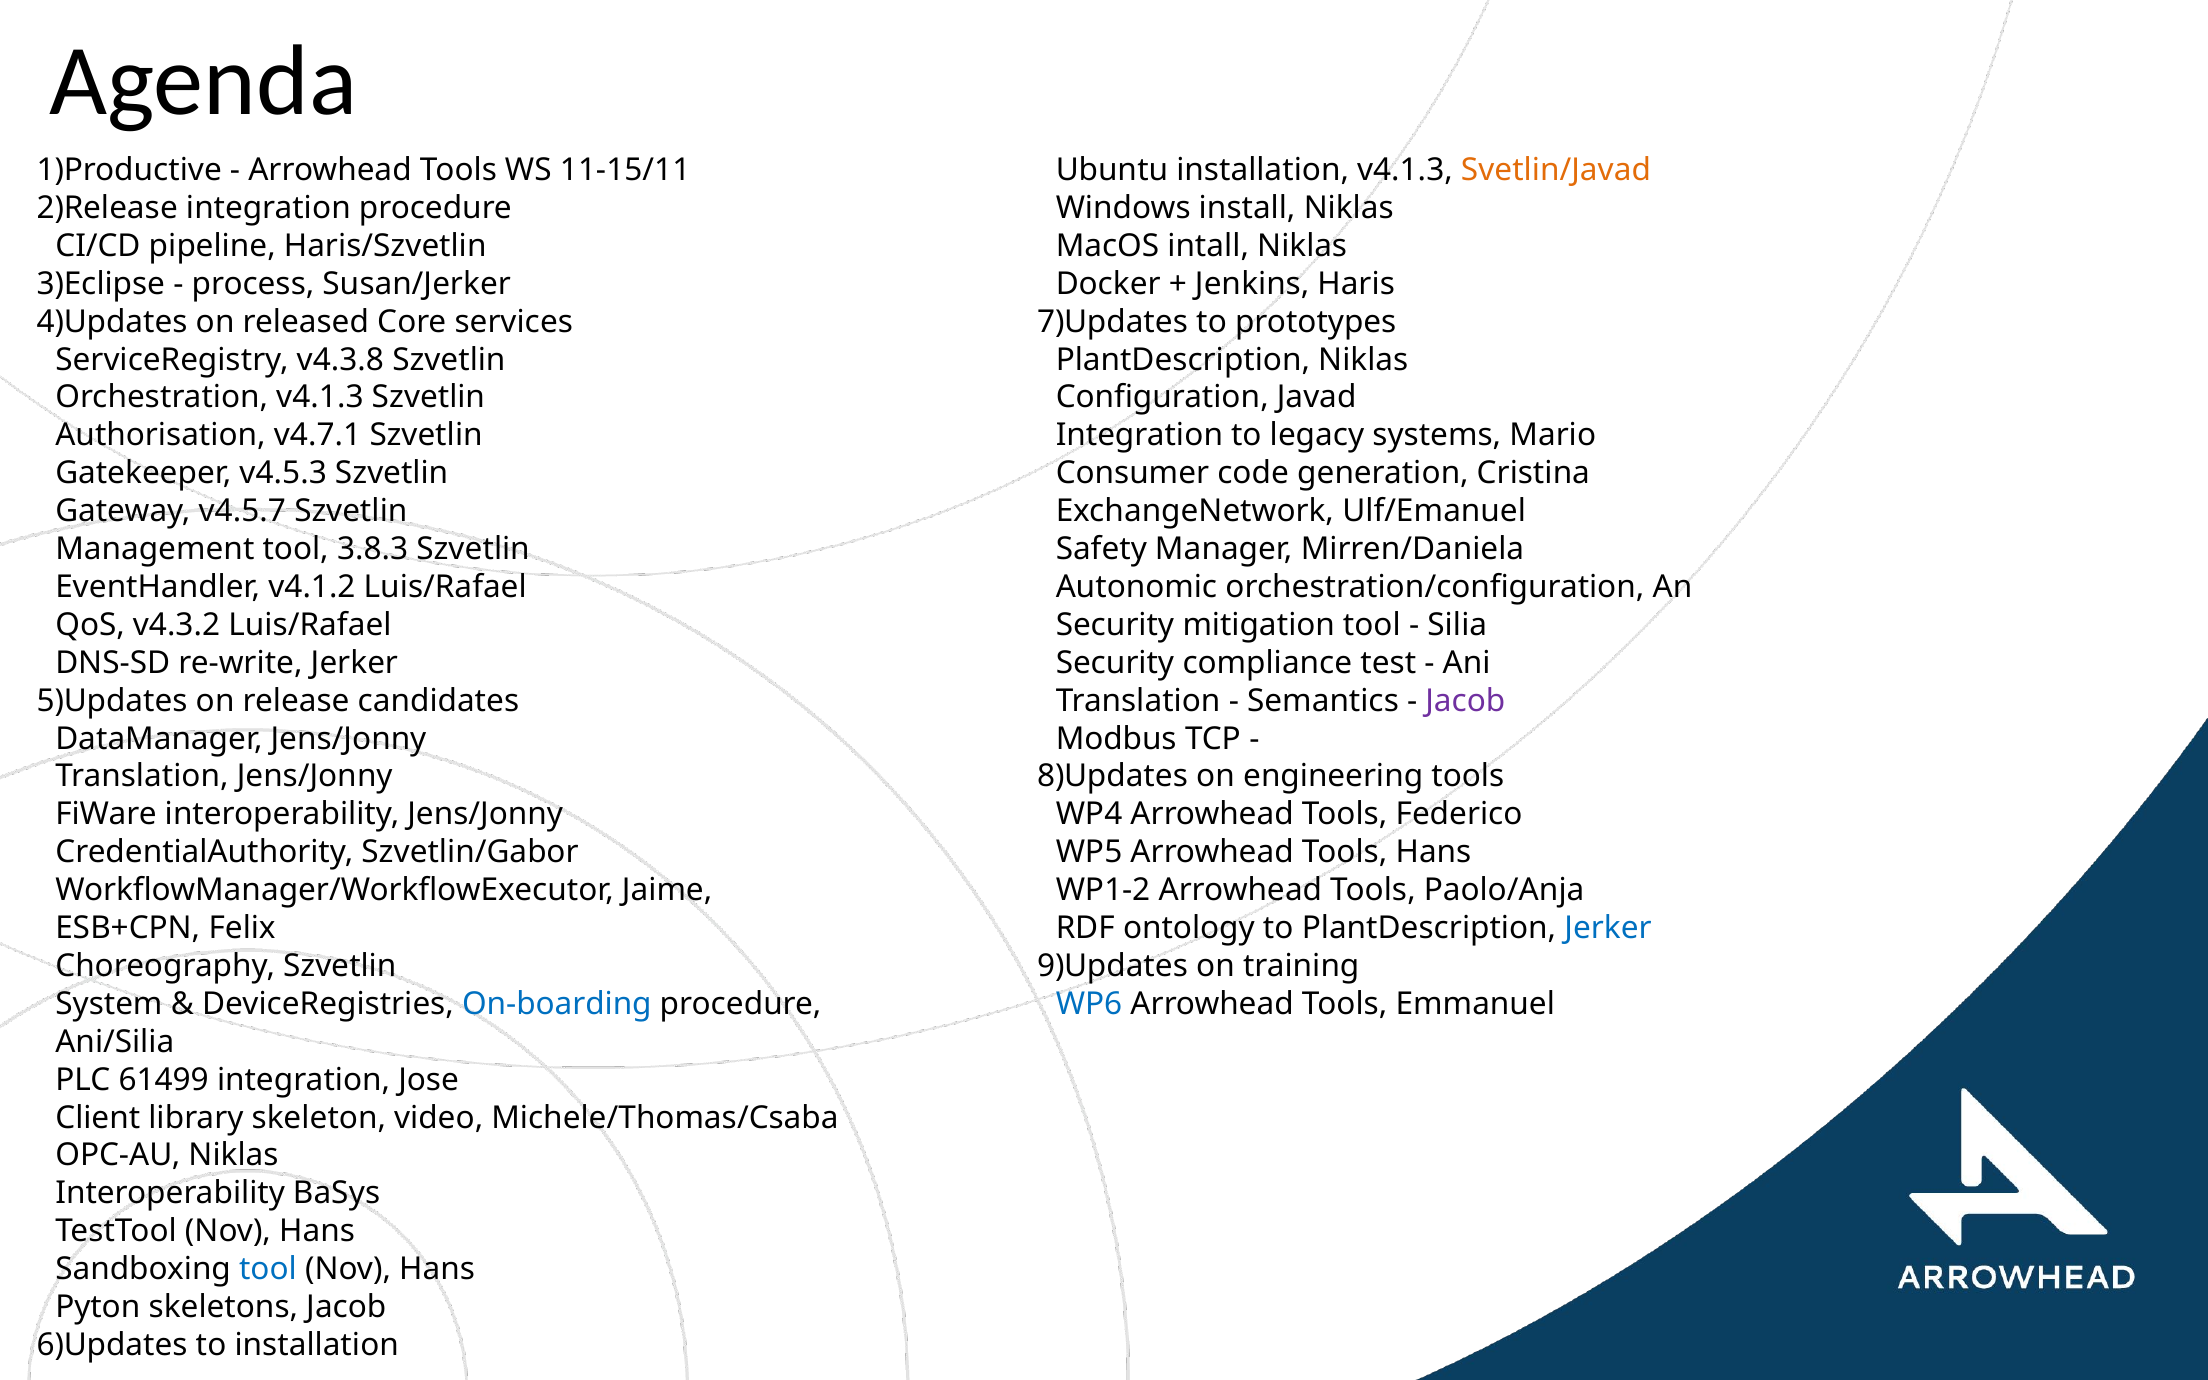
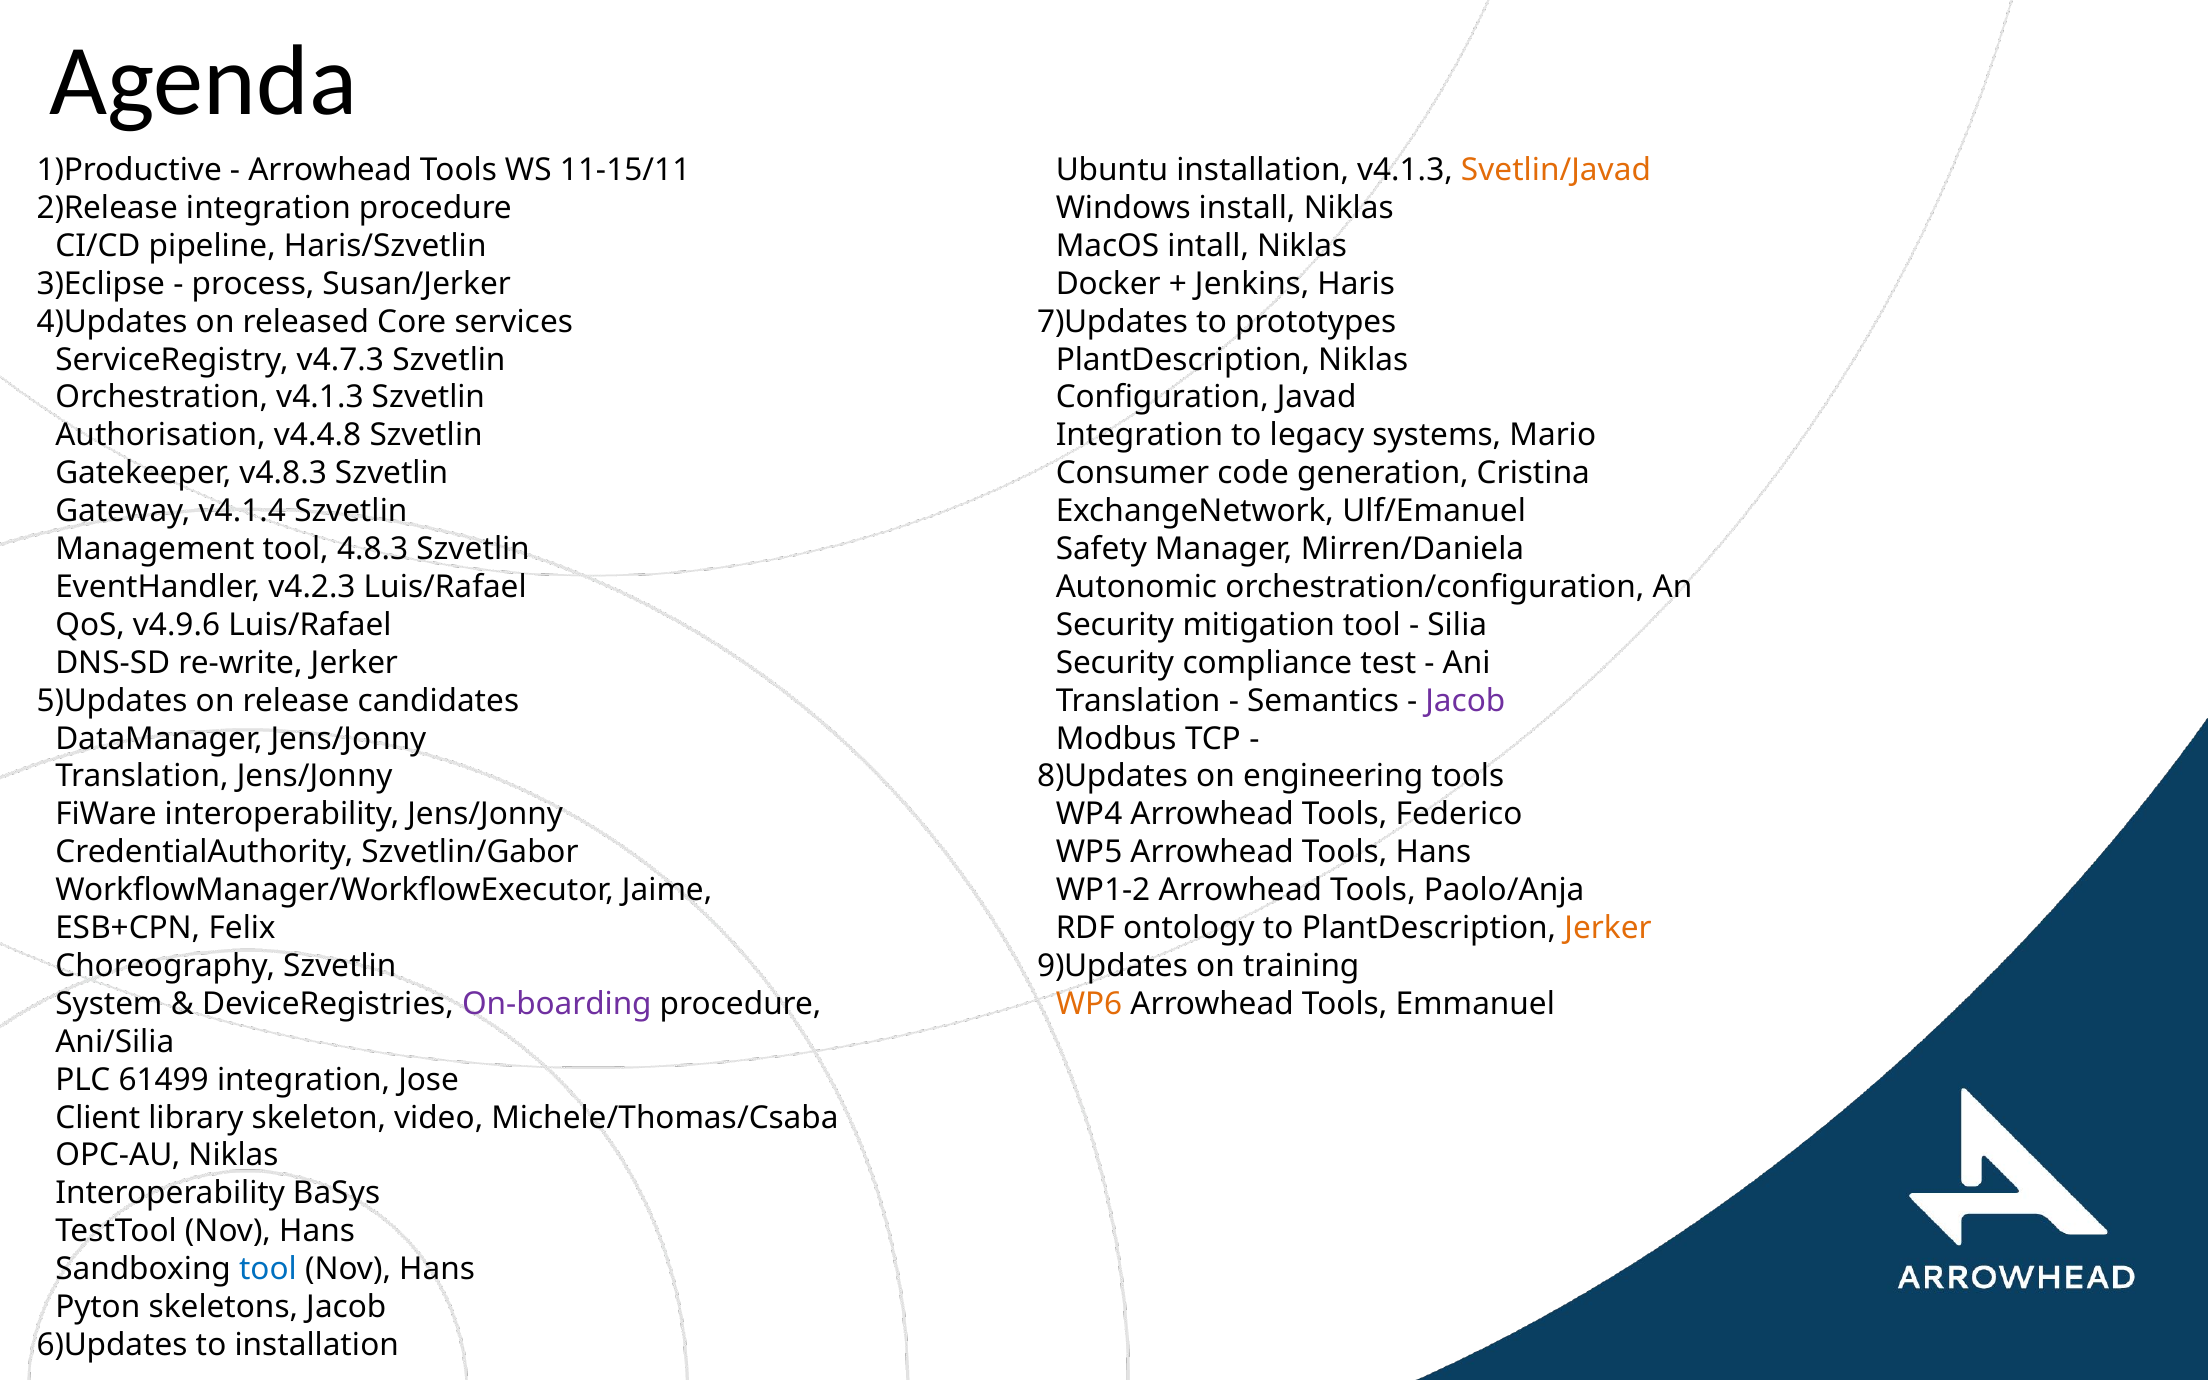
v4.3.8: v4.3.8 -> v4.7.3
v4.7.1: v4.7.1 -> v4.4.8
v4.5.3: v4.5.3 -> v4.8.3
v4.5.7: v4.5.7 -> v4.1.4
3.8.3: 3.8.3 -> 4.8.3
v4.1.2: v4.1.2 -> v4.2.3
v4.3.2: v4.3.2 -> v4.9.6
Jerker at (1608, 928) colour: blue -> orange
On-boarding colour: blue -> purple
WP6 colour: blue -> orange
